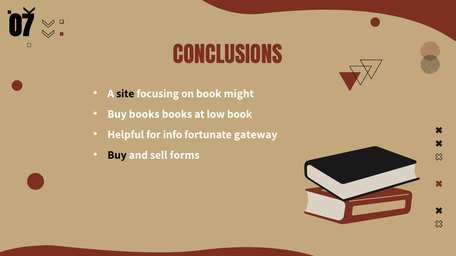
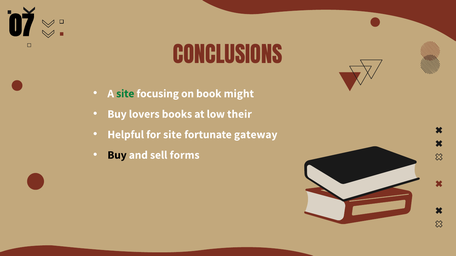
site at (125, 94) colour: black -> green
Buy books: books -> lovers
low book: book -> their
for info: info -> site
